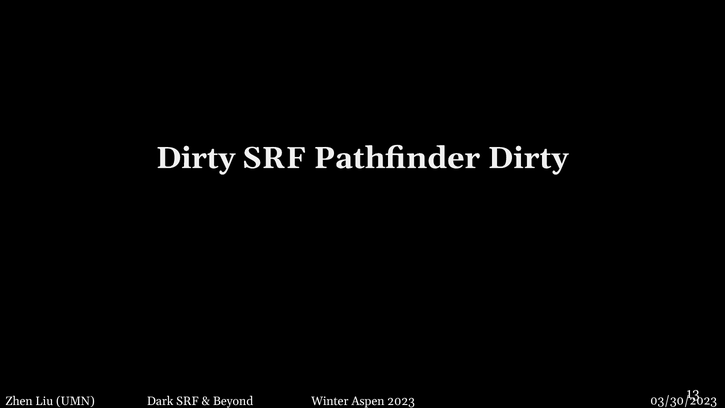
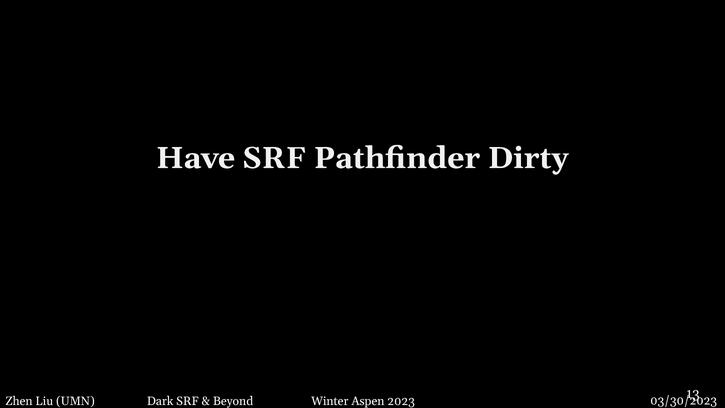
Dirty at (196, 158): Dirty -> Have
